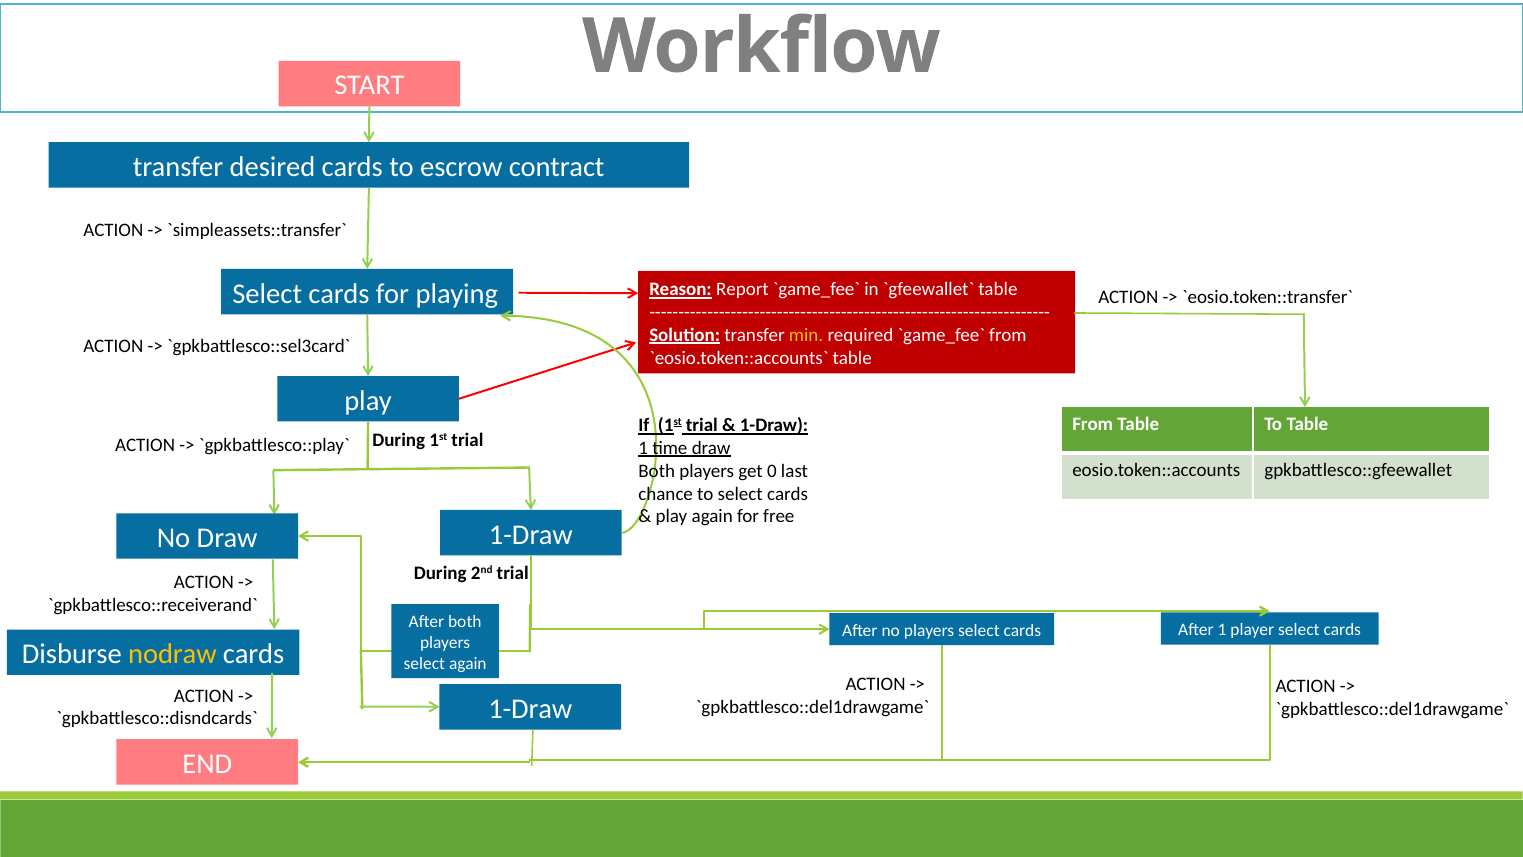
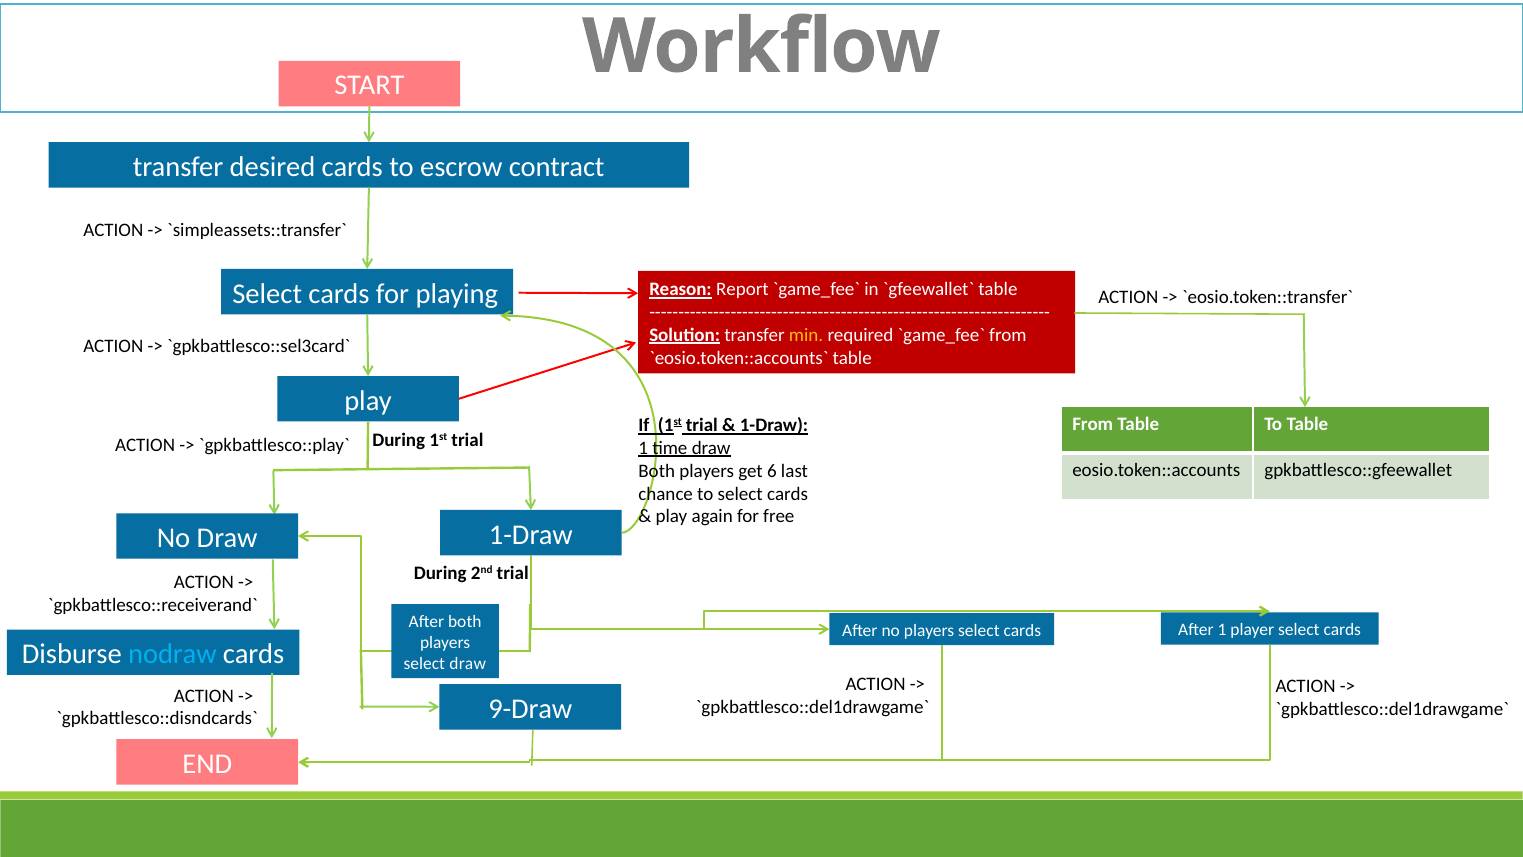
0: 0 -> 6
nodraw colour: yellow -> light blue
select again: again -> draw
1-Draw at (530, 709): 1-Draw -> 9-Draw
